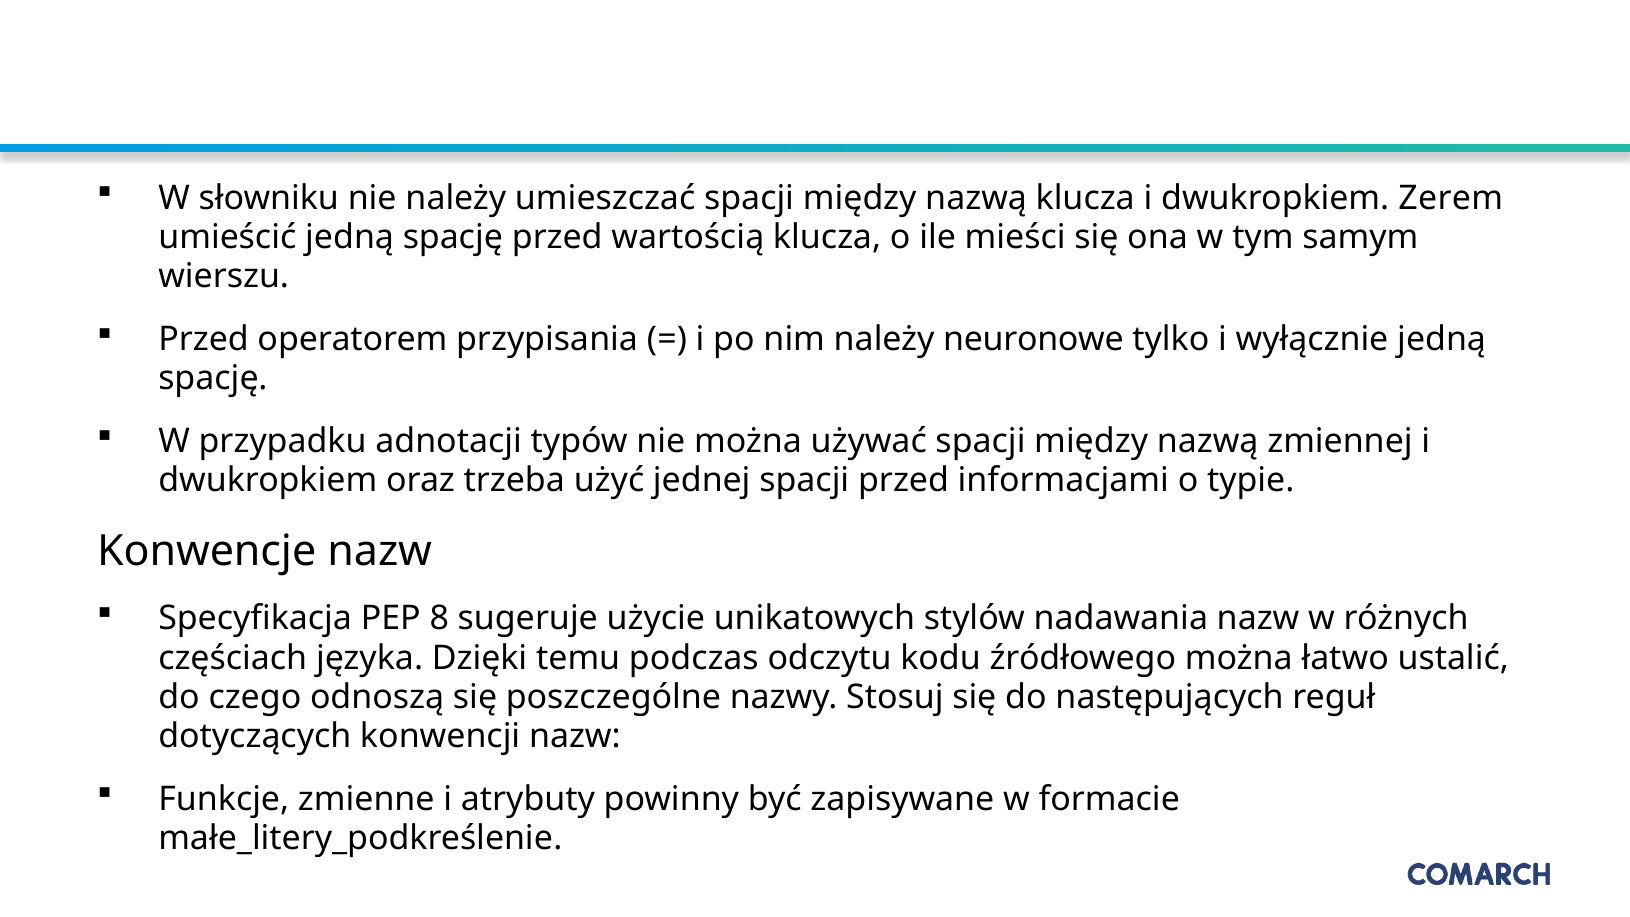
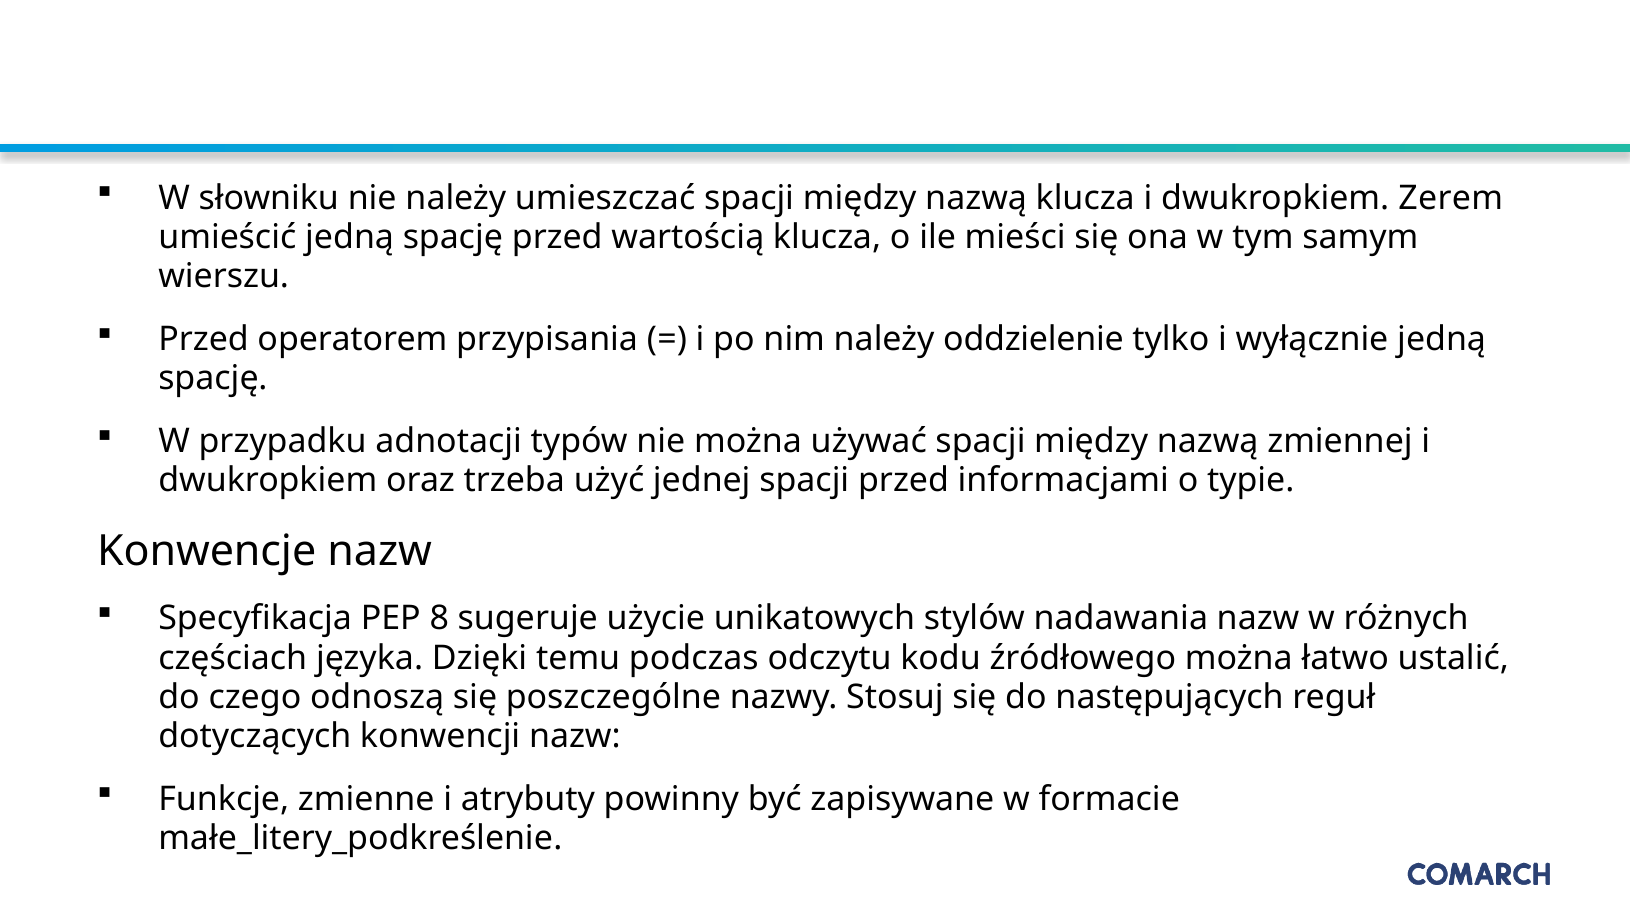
neuronowe: neuronowe -> oddzielenie
